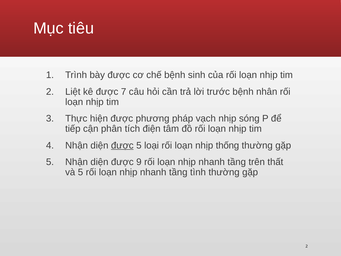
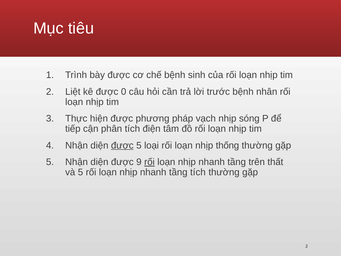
7: 7 -> 0
rối at (149, 162) underline: none -> present
tầng tình: tình -> tích
